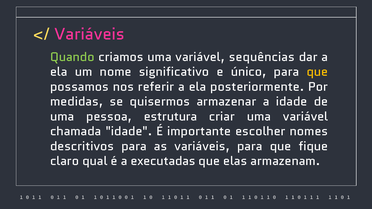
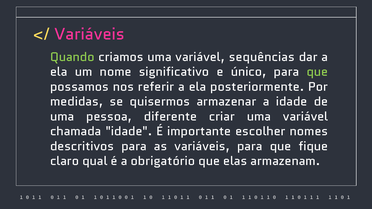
que at (317, 72) colour: yellow -> light green
estrutura: estrutura -> diferente
executadas: executadas -> obrigatório
